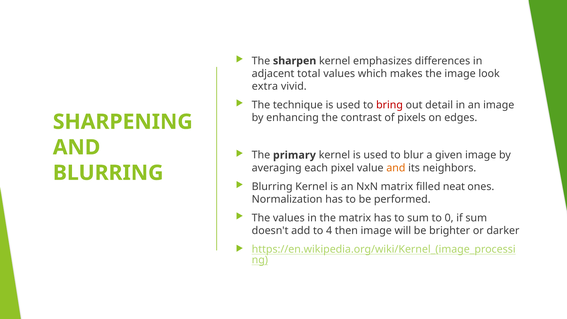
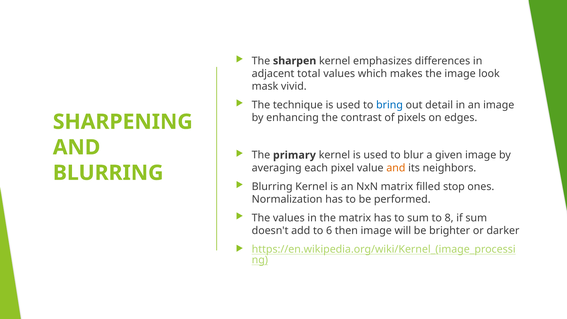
extra: extra -> mask
bring colour: red -> blue
neat: neat -> stop
0: 0 -> 8
4: 4 -> 6
